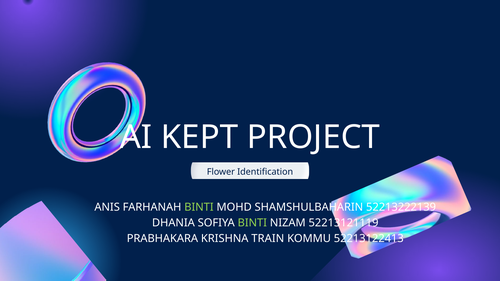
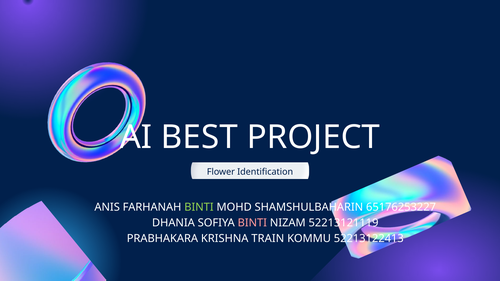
KEPT: KEPT -> BEST
52213222139: 52213222139 -> 65176253227
BINTI at (252, 223) colour: light green -> pink
